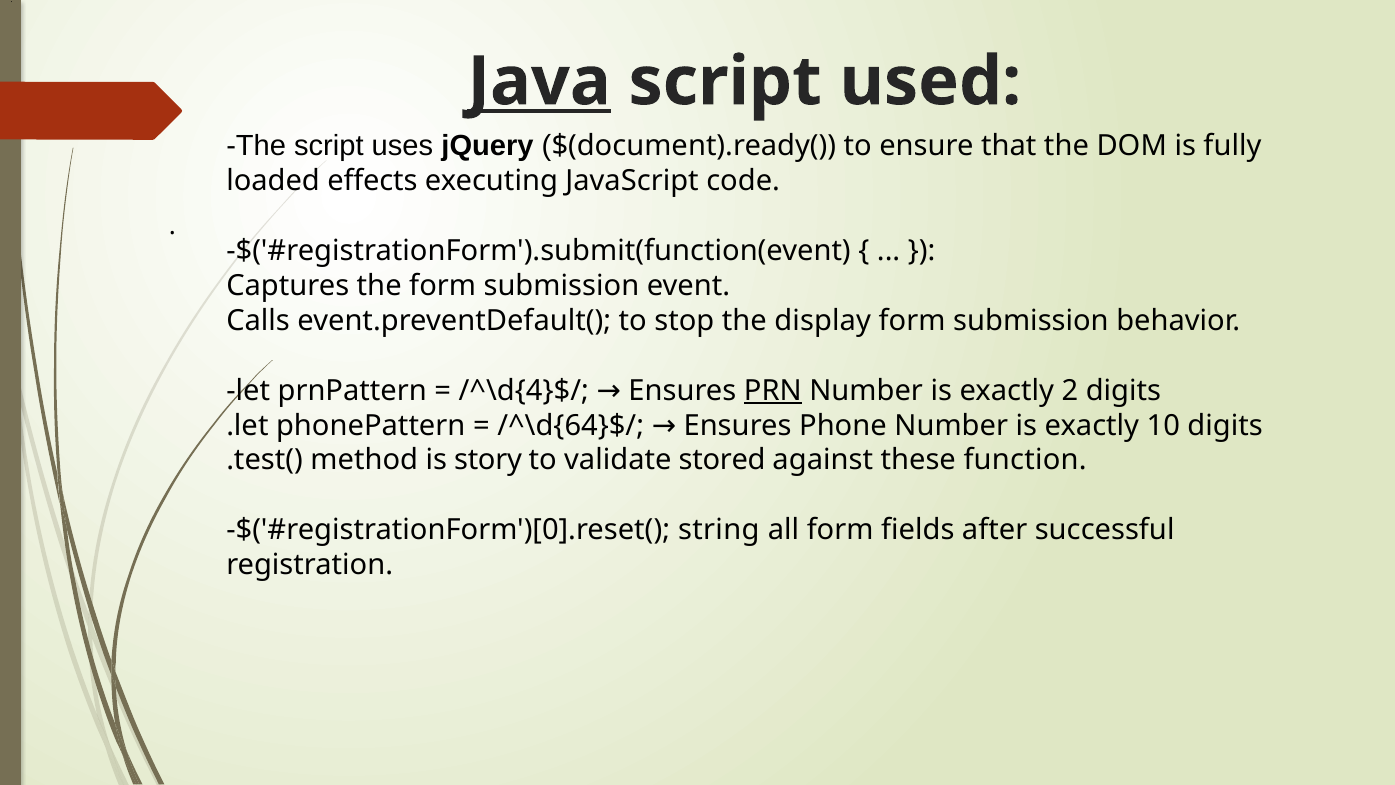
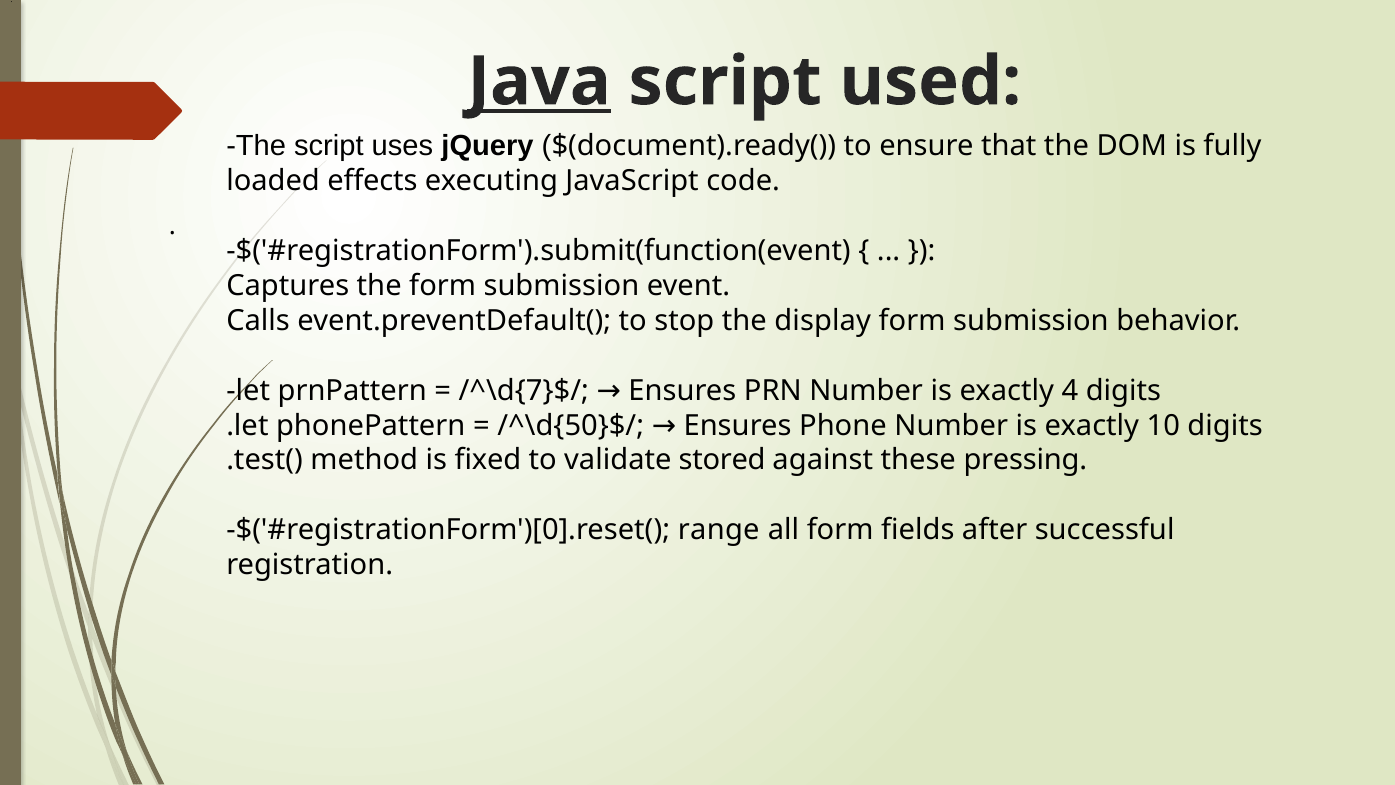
/^\d{4}$/: /^\d{4}$/ -> /^\d{7}$/
PRN underline: present -> none
2: 2 -> 4
/^\d{64}$/: /^\d{64}$/ -> /^\d{50}$/
story: story -> fixed
function: function -> pressing
string: string -> range
